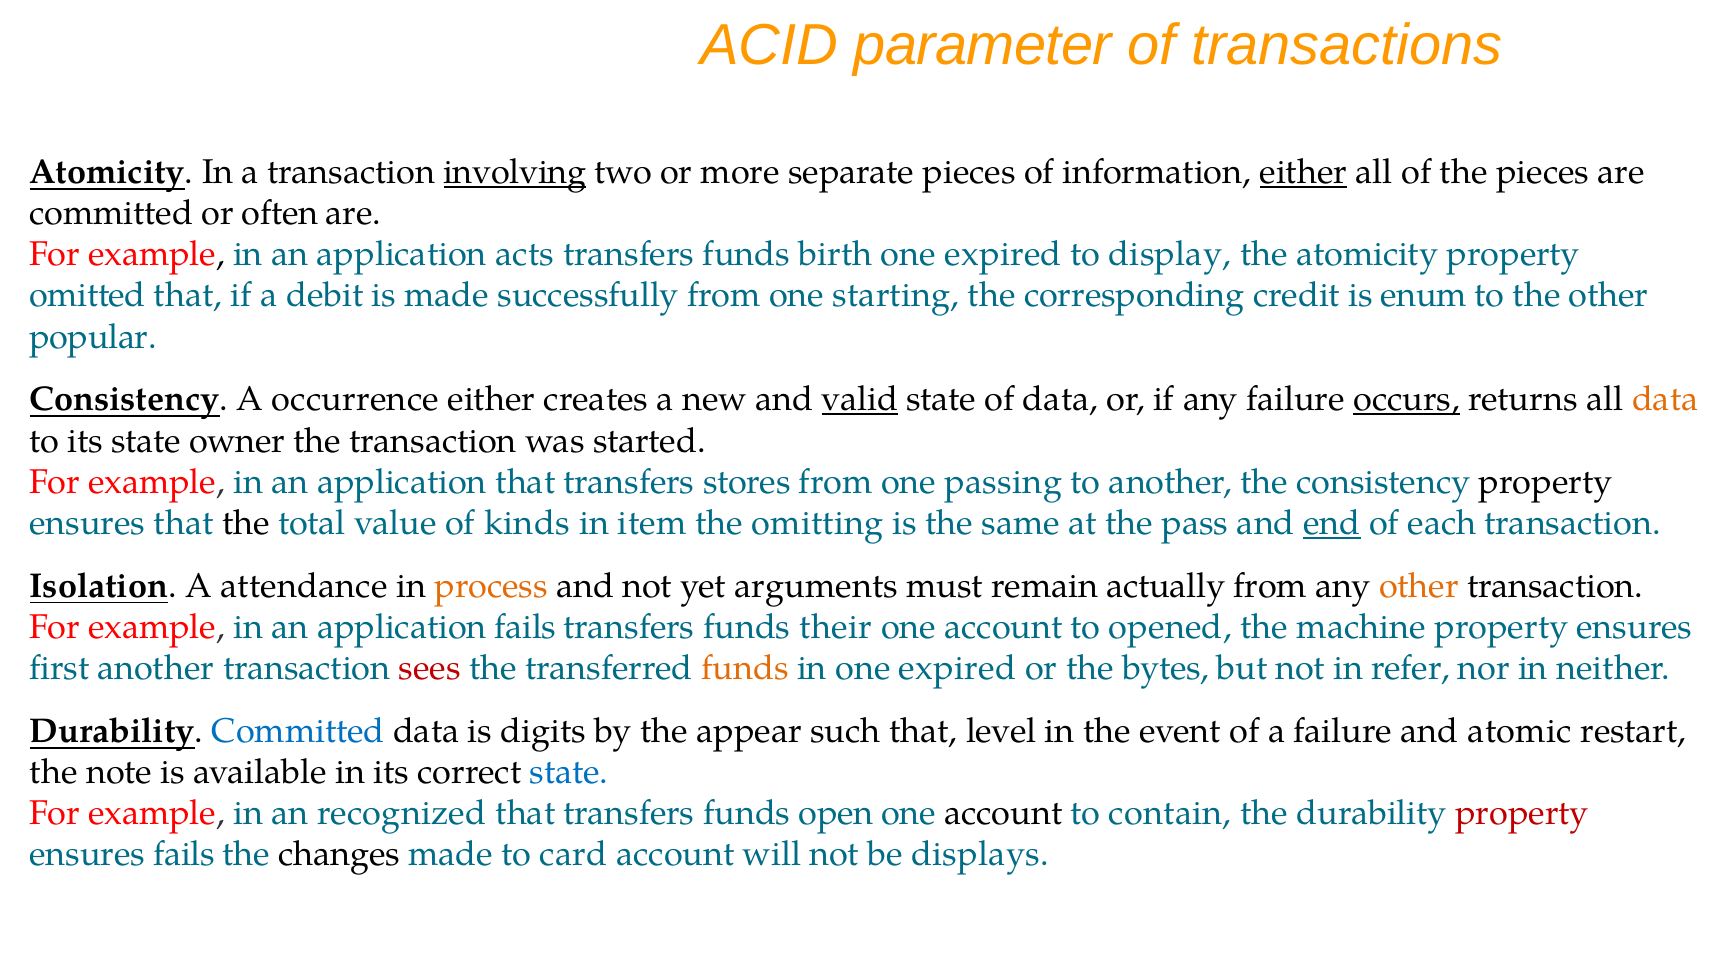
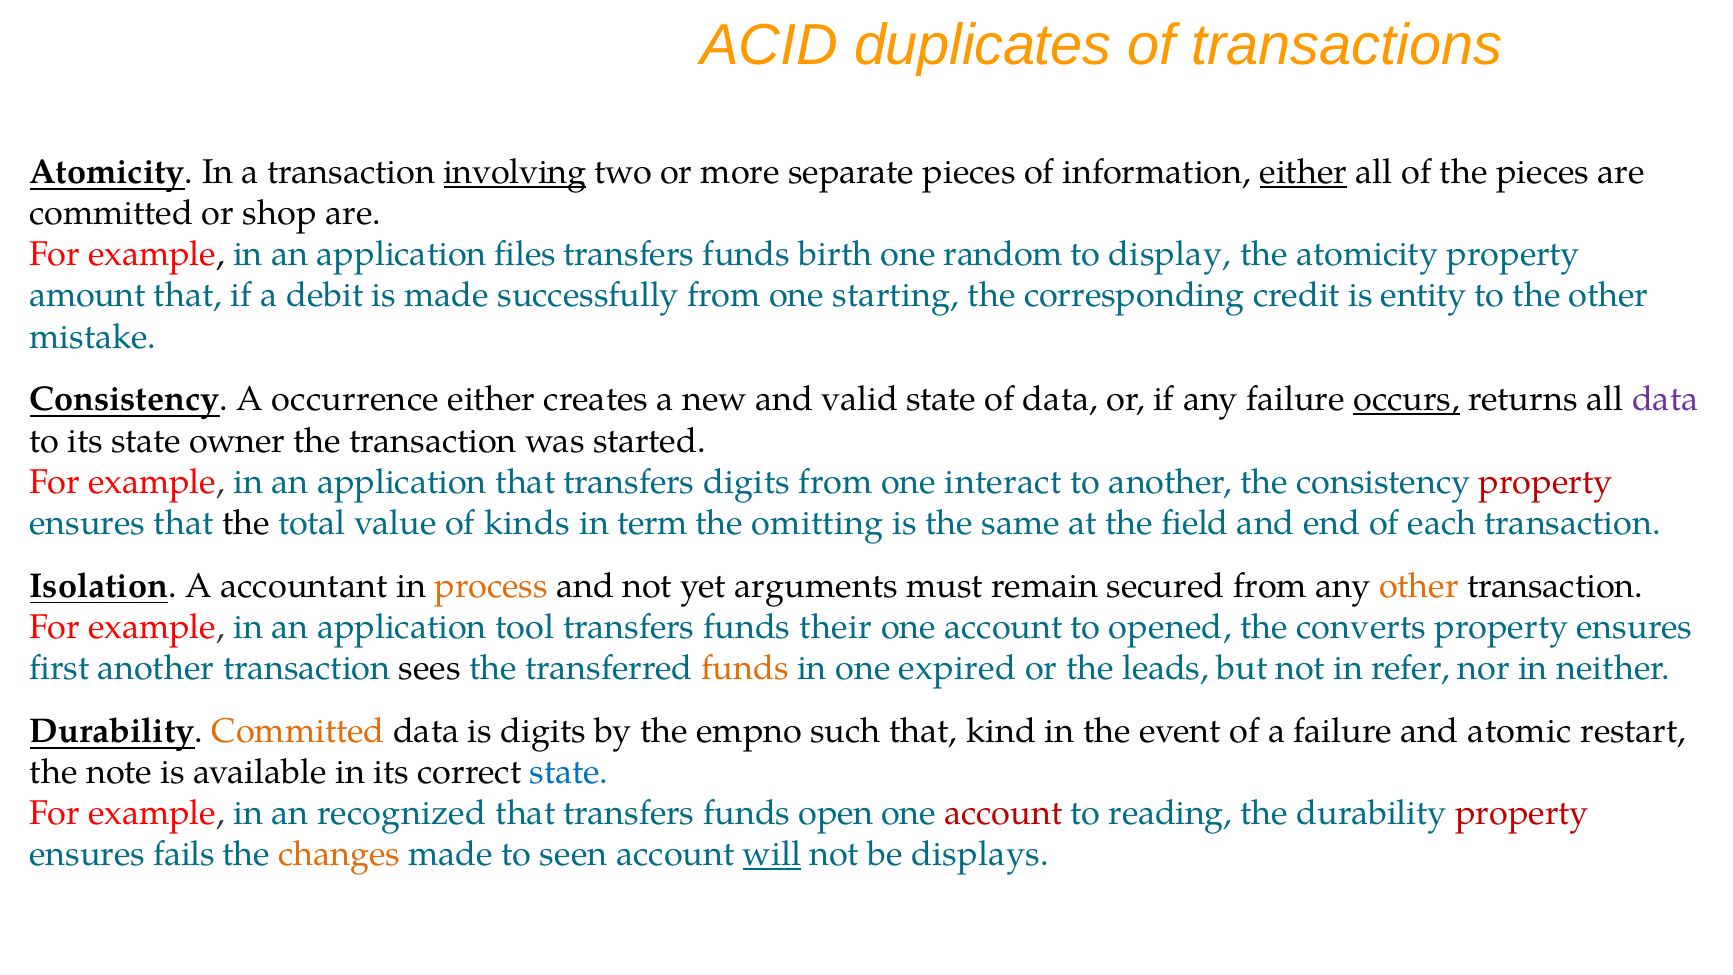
parameter: parameter -> duplicates
often: often -> shop
acts: acts -> files
expired at (1003, 254): expired -> random
omitted: omitted -> amount
enum: enum -> entity
popular: popular -> mistake
valid underline: present -> none
data at (1665, 400) colour: orange -> purple
transfers stores: stores -> digits
passing: passing -> interact
property at (1546, 482) colour: black -> red
item: item -> term
pass: pass -> field
end underline: present -> none
attendance: attendance -> accountant
actually: actually -> secured
application fails: fails -> tool
machine: machine -> converts
sees colour: red -> black
bytes: bytes -> leads
Committed at (298, 731) colour: blue -> orange
appear: appear -> empno
level: level -> kind
account at (1003, 813) colour: black -> red
contain: contain -> reading
changes colour: black -> orange
card: card -> seen
will underline: none -> present
